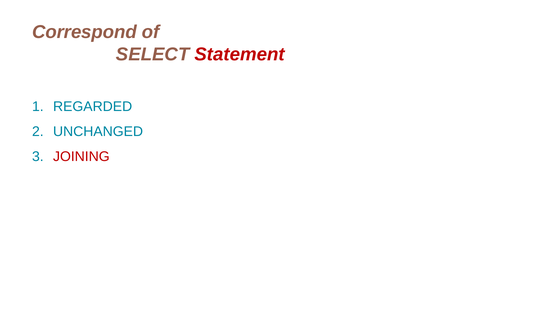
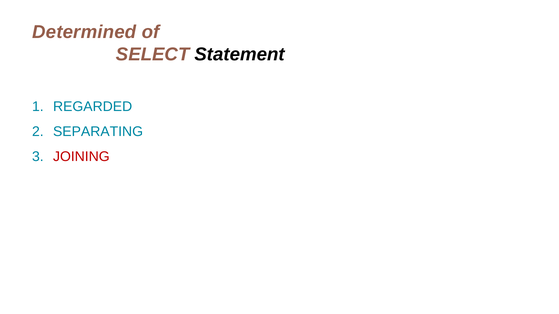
Correspond: Correspond -> Determined
Statement colour: red -> black
UNCHANGED: UNCHANGED -> SEPARATING
